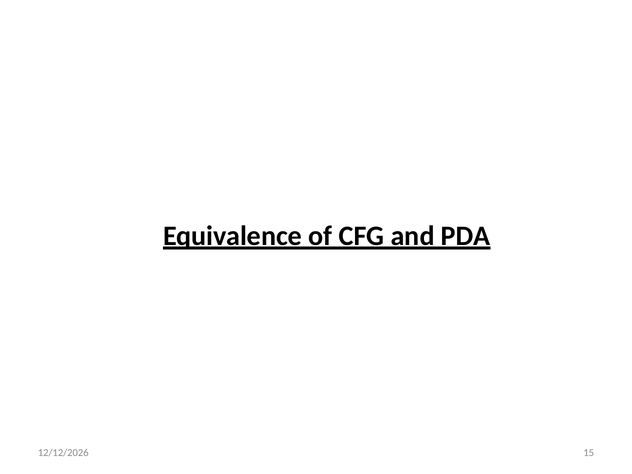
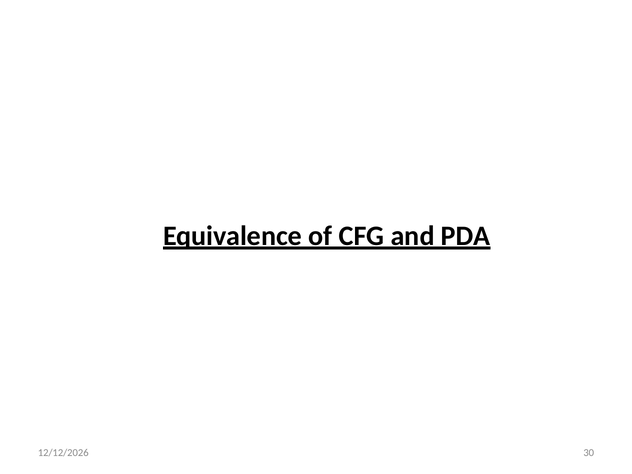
15: 15 -> 30
